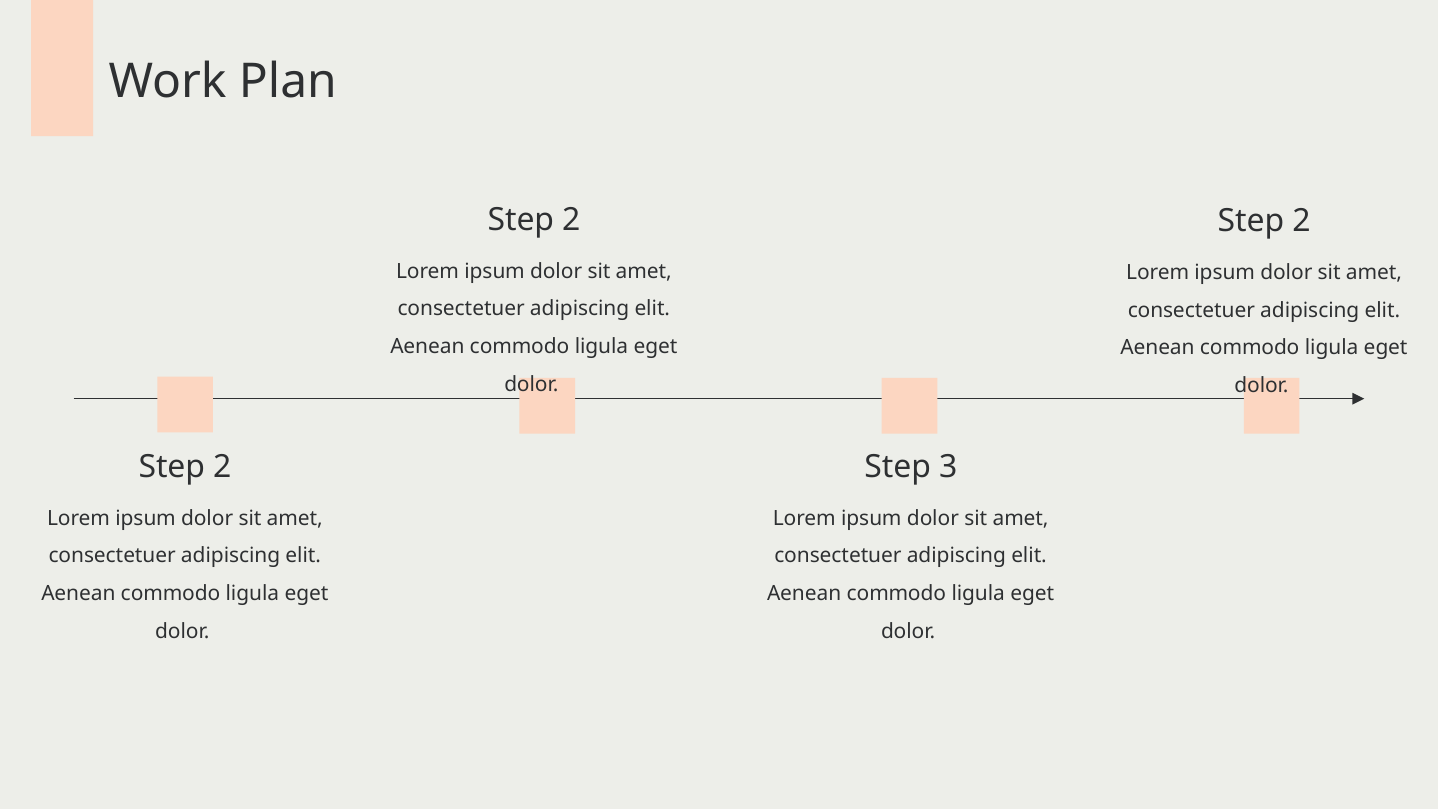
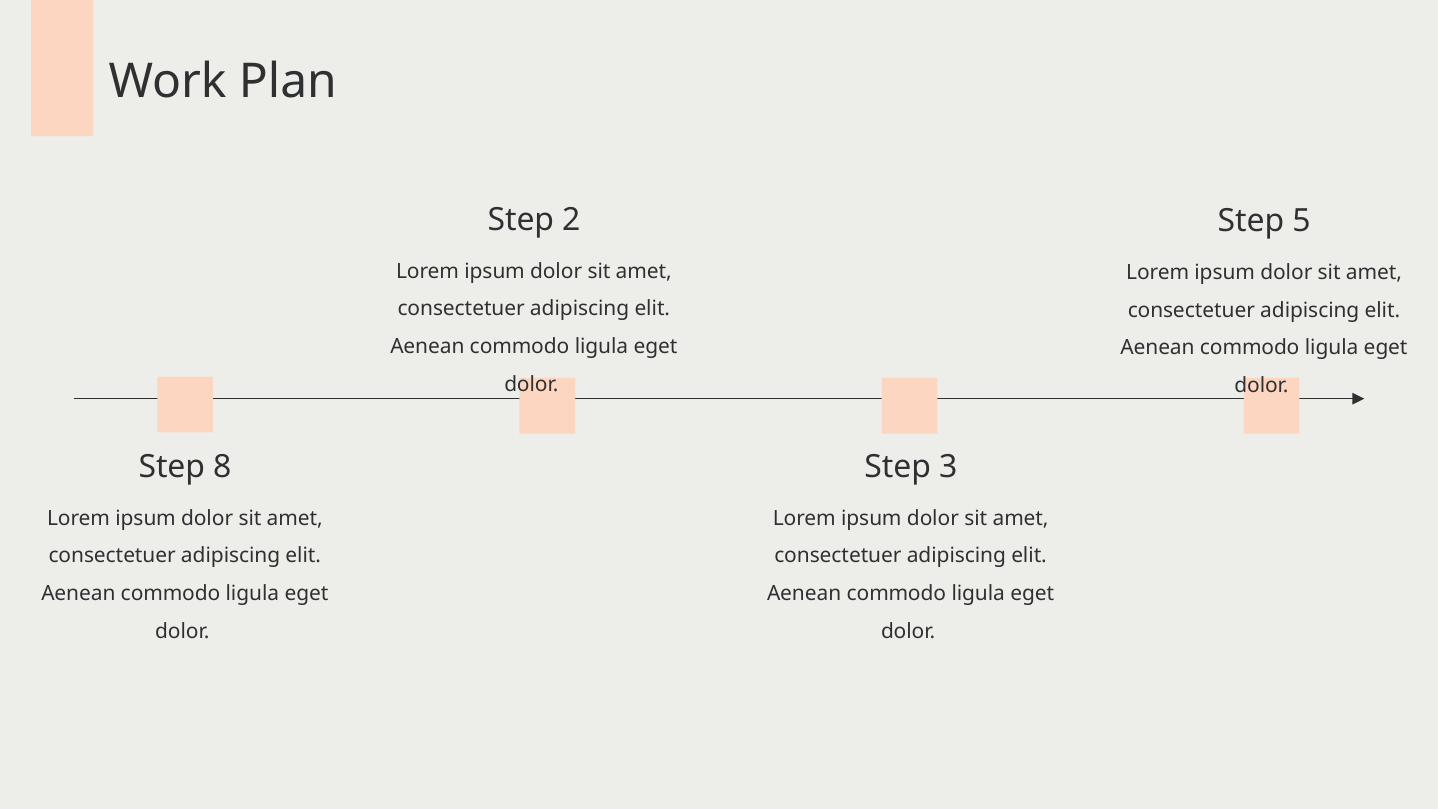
2 at (1302, 221): 2 -> 5
2 at (222, 467): 2 -> 8
